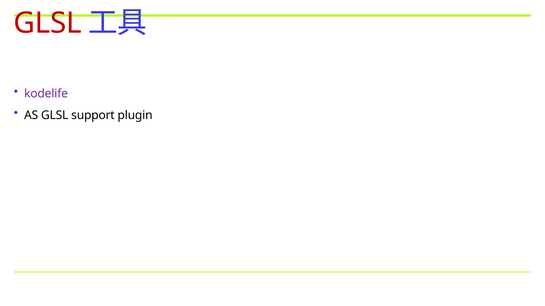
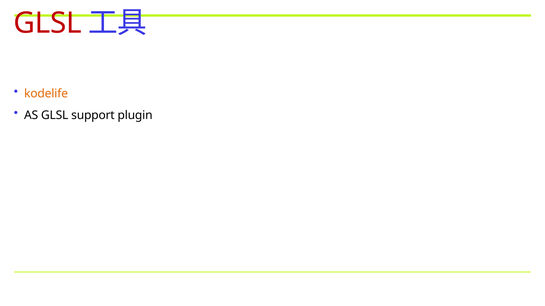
kodelife colour: purple -> orange
